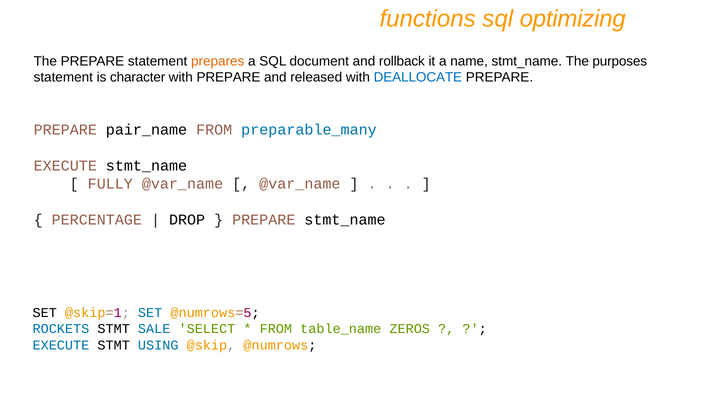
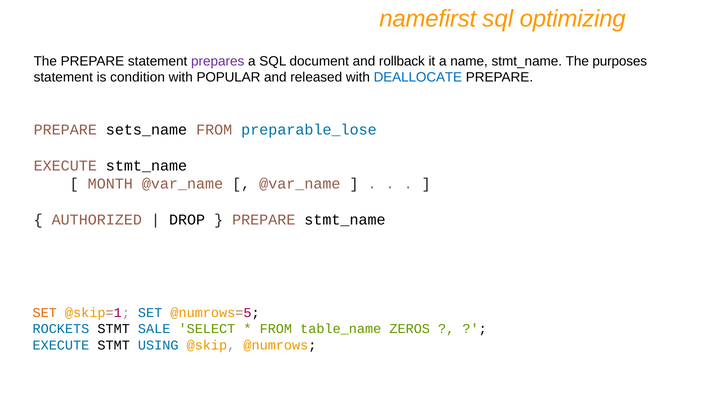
functions: functions -> namefirst
prepares colour: orange -> purple
character: character -> condition
with PREPARE: PREPARE -> POPULAR
pair_name: pair_name -> sets_name
preparable_many: preparable_many -> preparable_lose
FULLY: FULLY -> MONTH
PERCENTAGE: PERCENTAGE -> AUTHORIZED
SET at (45, 313) colour: black -> orange
